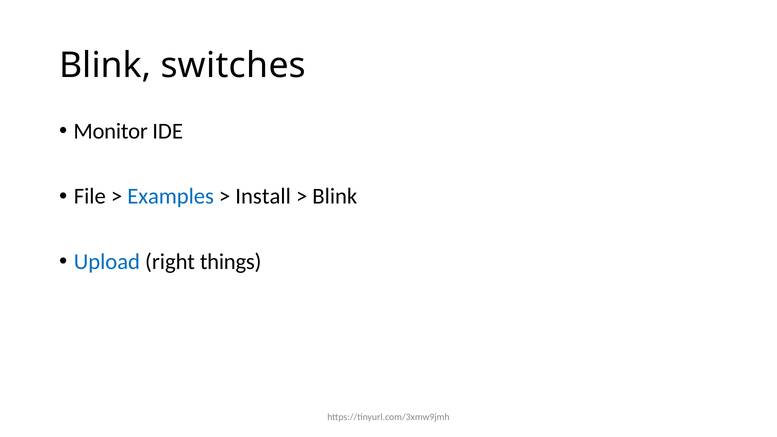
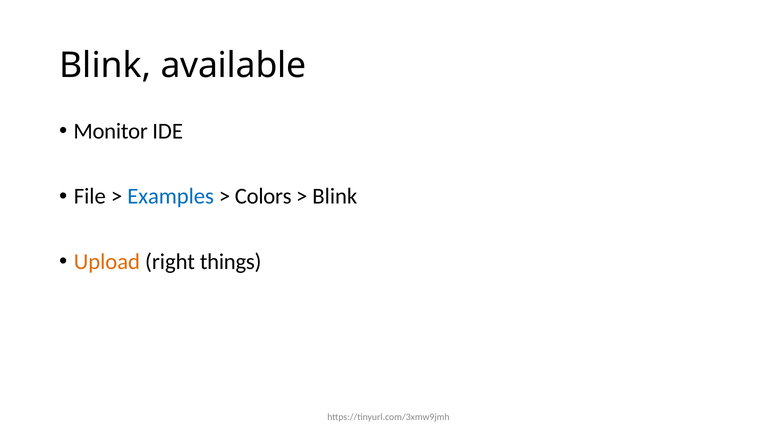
switches: switches -> available
Install: Install -> Colors
Upload colour: blue -> orange
